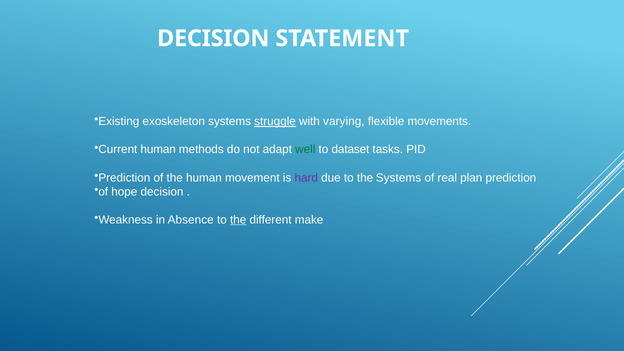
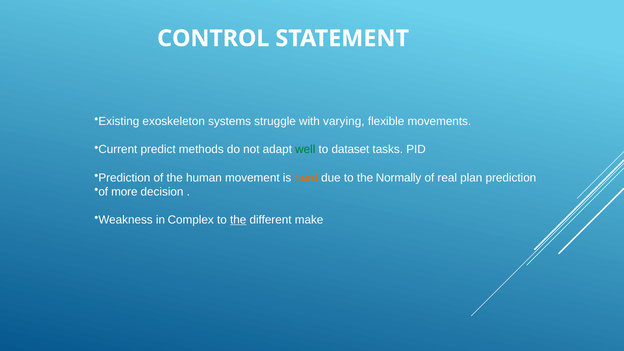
DECISION at (213, 38): DECISION -> CONTROL
struggle underline: present -> none
Current human: human -> predict
hard colour: purple -> orange
the Systems: Systems -> Normally
hope: hope -> more
Absence: Absence -> Complex
